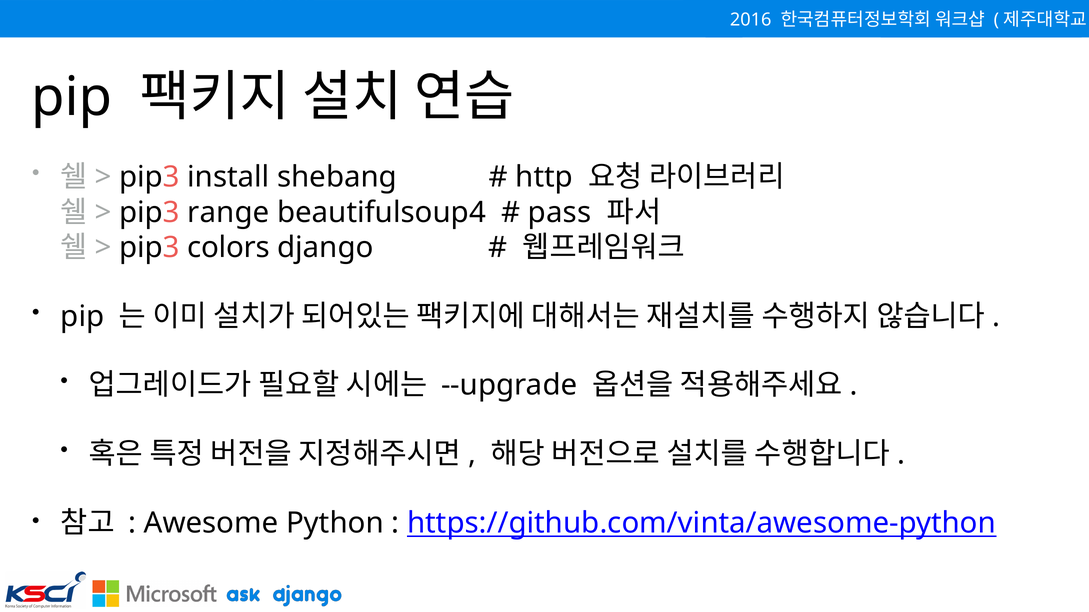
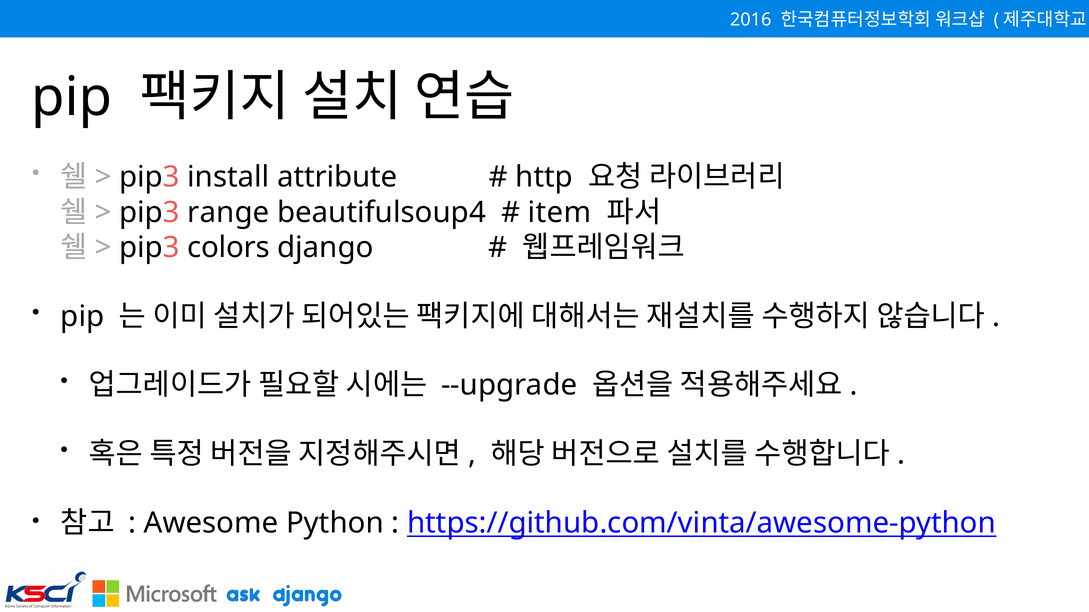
shebang: shebang -> attribute
pass: pass -> item
